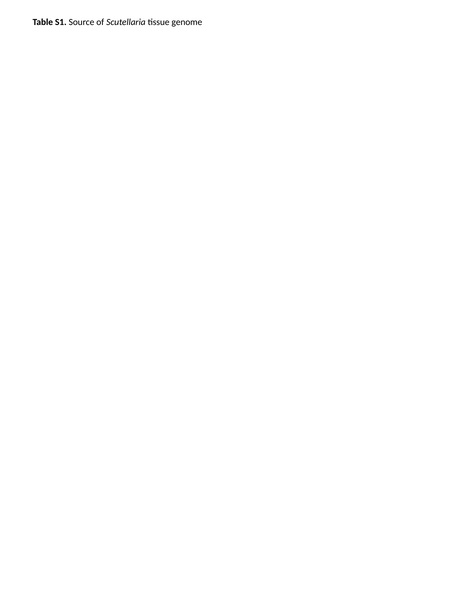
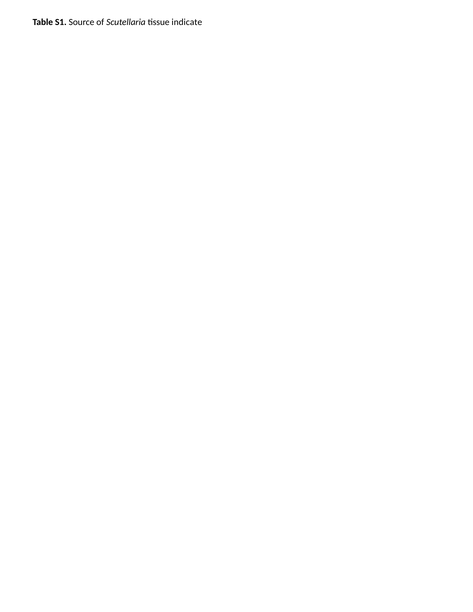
genome: genome -> indicate
